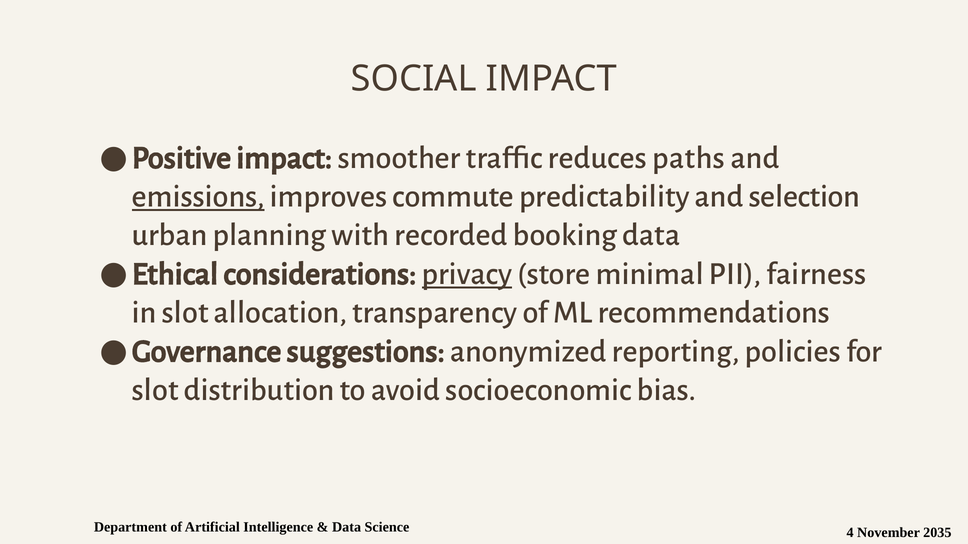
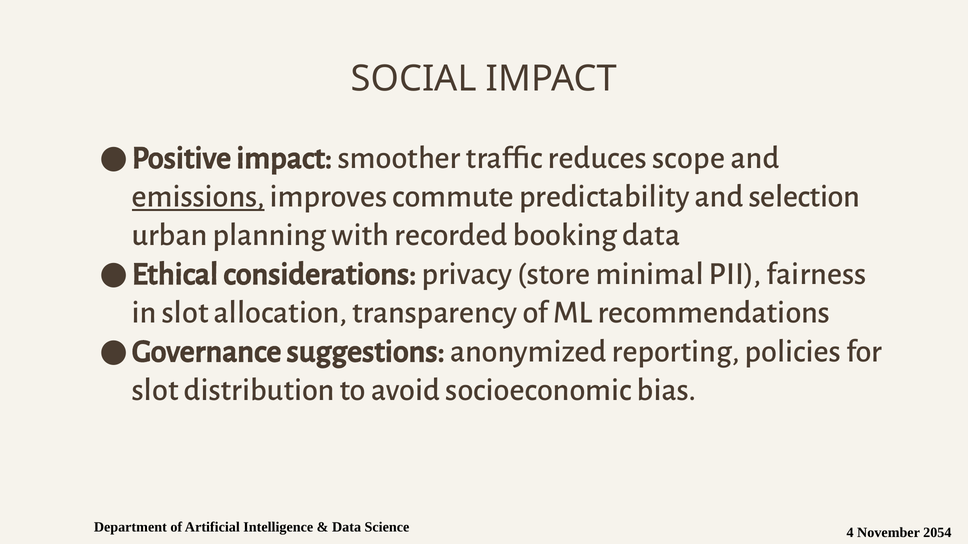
paths: paths -> scope
privacy underline: present -> none
2035: 2035 -> 2054
